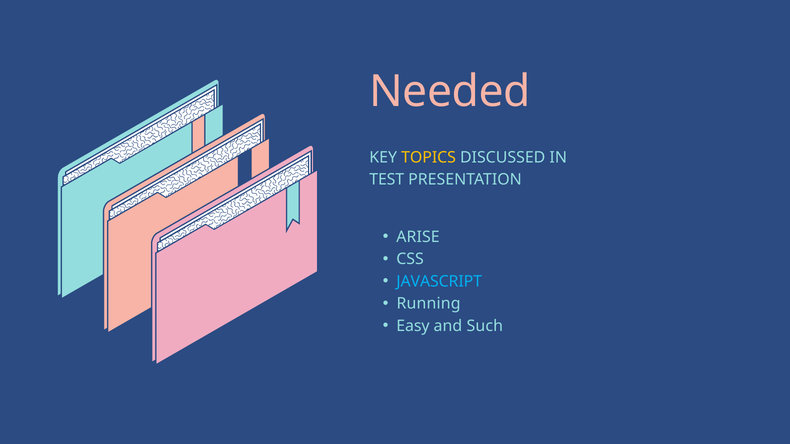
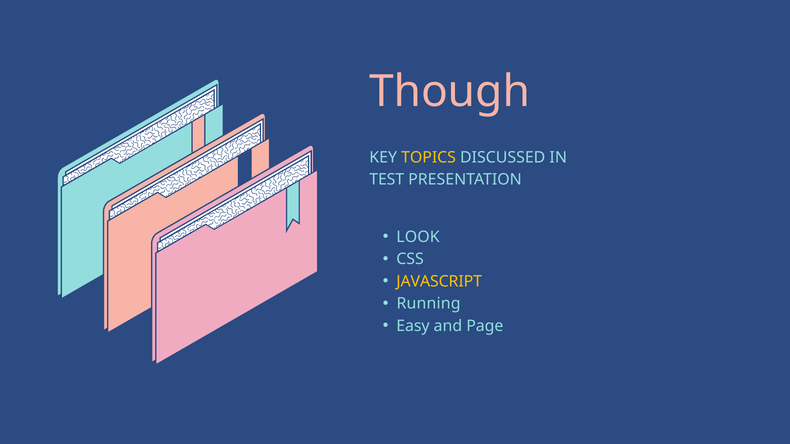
Needed: Needed -> Though
ARISE: ARISE -> LOOK
JAVASCRIPT colour: light blue -> yellow
Such: Such -> Page
